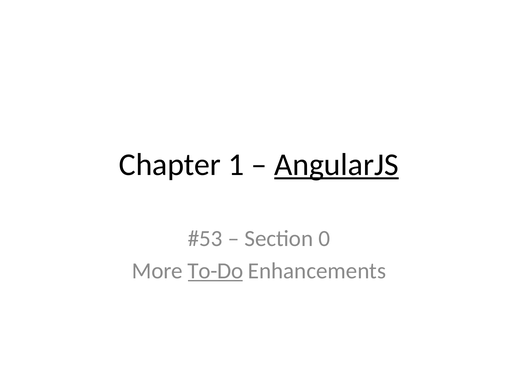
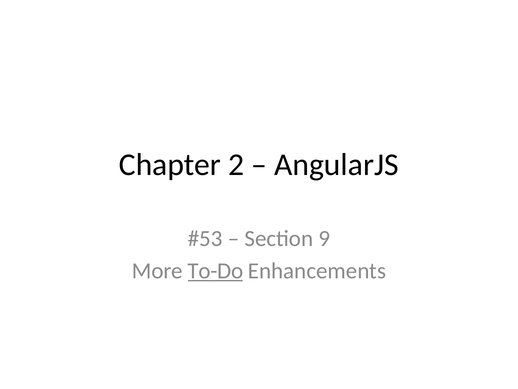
1: 1 -> 2
AngularJS underline: present -> none
0: 0 -> 9
